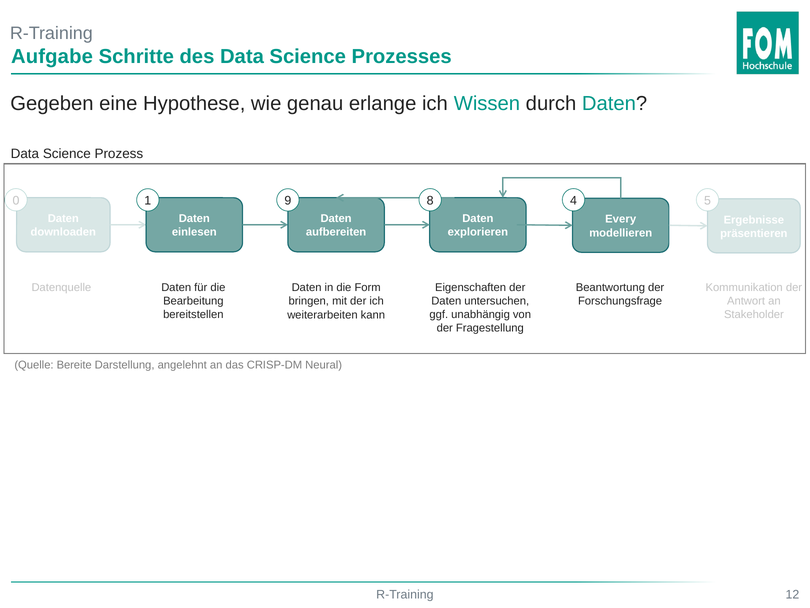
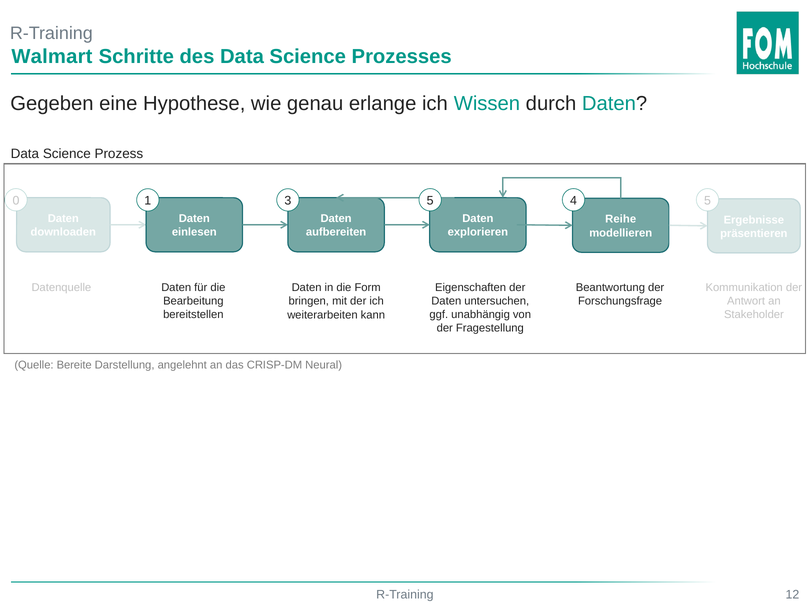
Aufgabe: Aufgabe -> Walmart
8 at (430, 200): 8 -> 5
9: 9 -> 3
Every: Every -> Reihe
